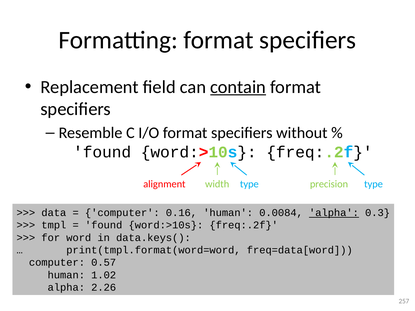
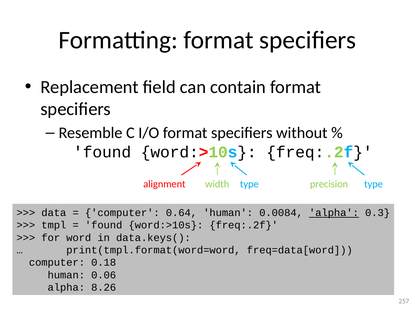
contain underline: present -> none
0.16: 0.16 -> 0.64
0.57: 0.57 -> 0.18
1.02: 1.02 -> 0.06
2.26: 2.26 -> 8.26
